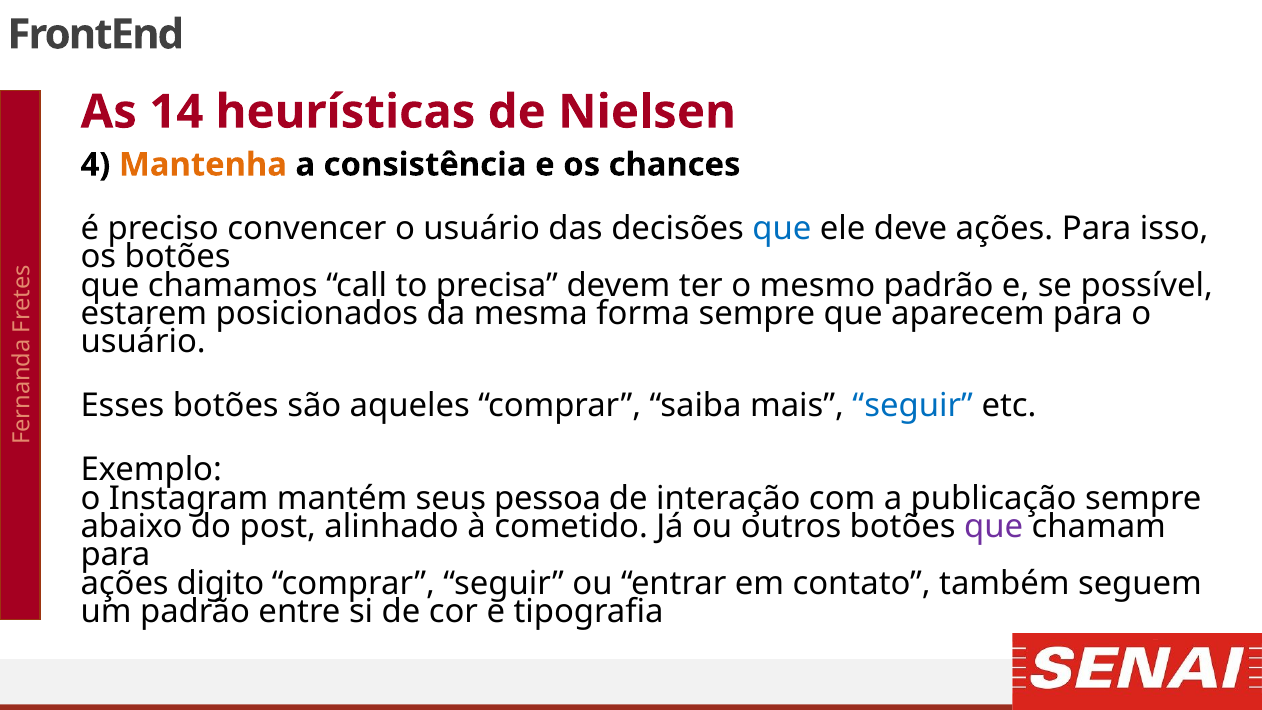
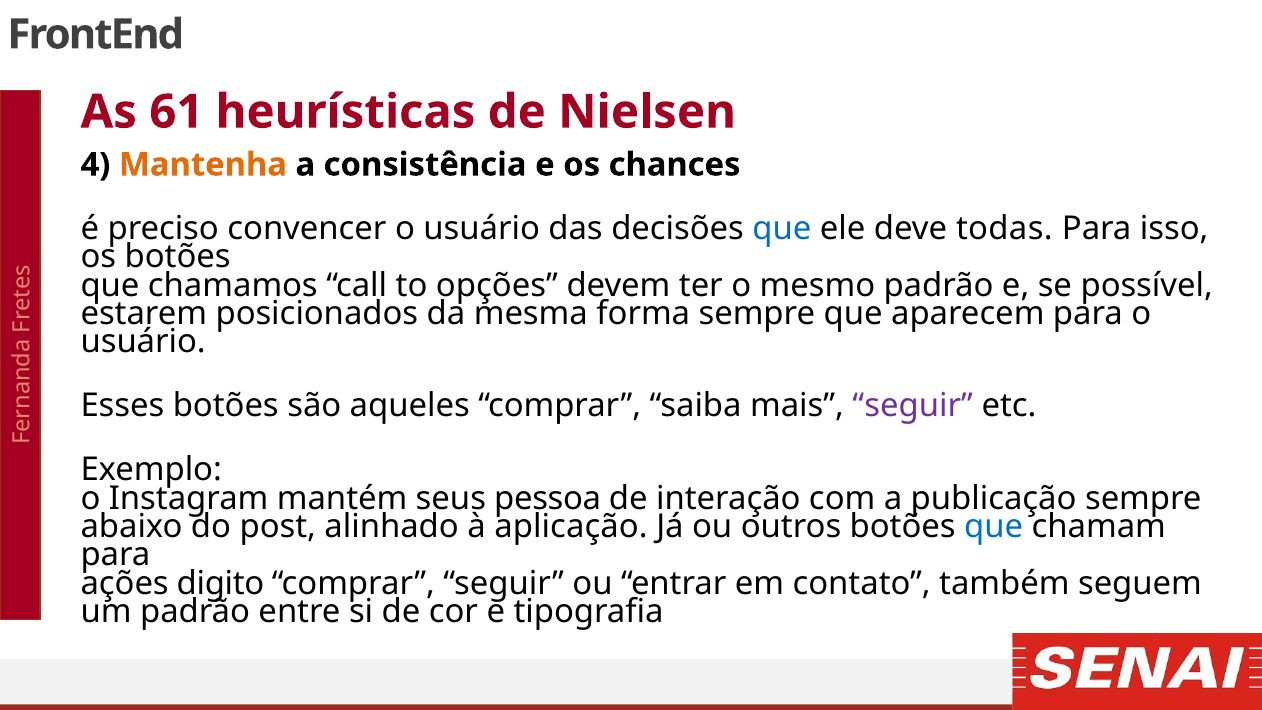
14: 14 -> 61
deve ações: ações -> todas
precisa: precisa -> opções
seguir at (913, 406) colour: blue -> purple
cometido: cometido -> aplicação
que at (994, 527) colour: purple -> blue
